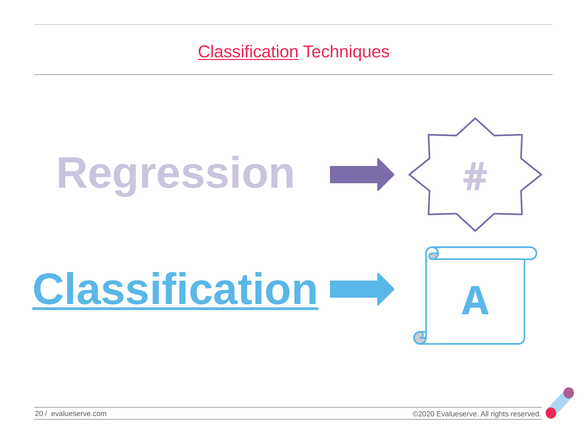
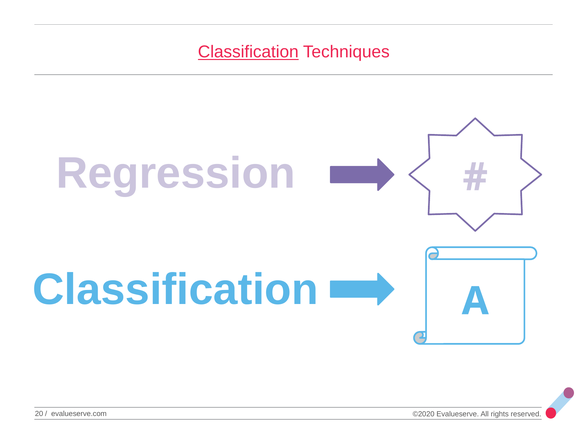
Classification at (175, 289) underline: present -> none
